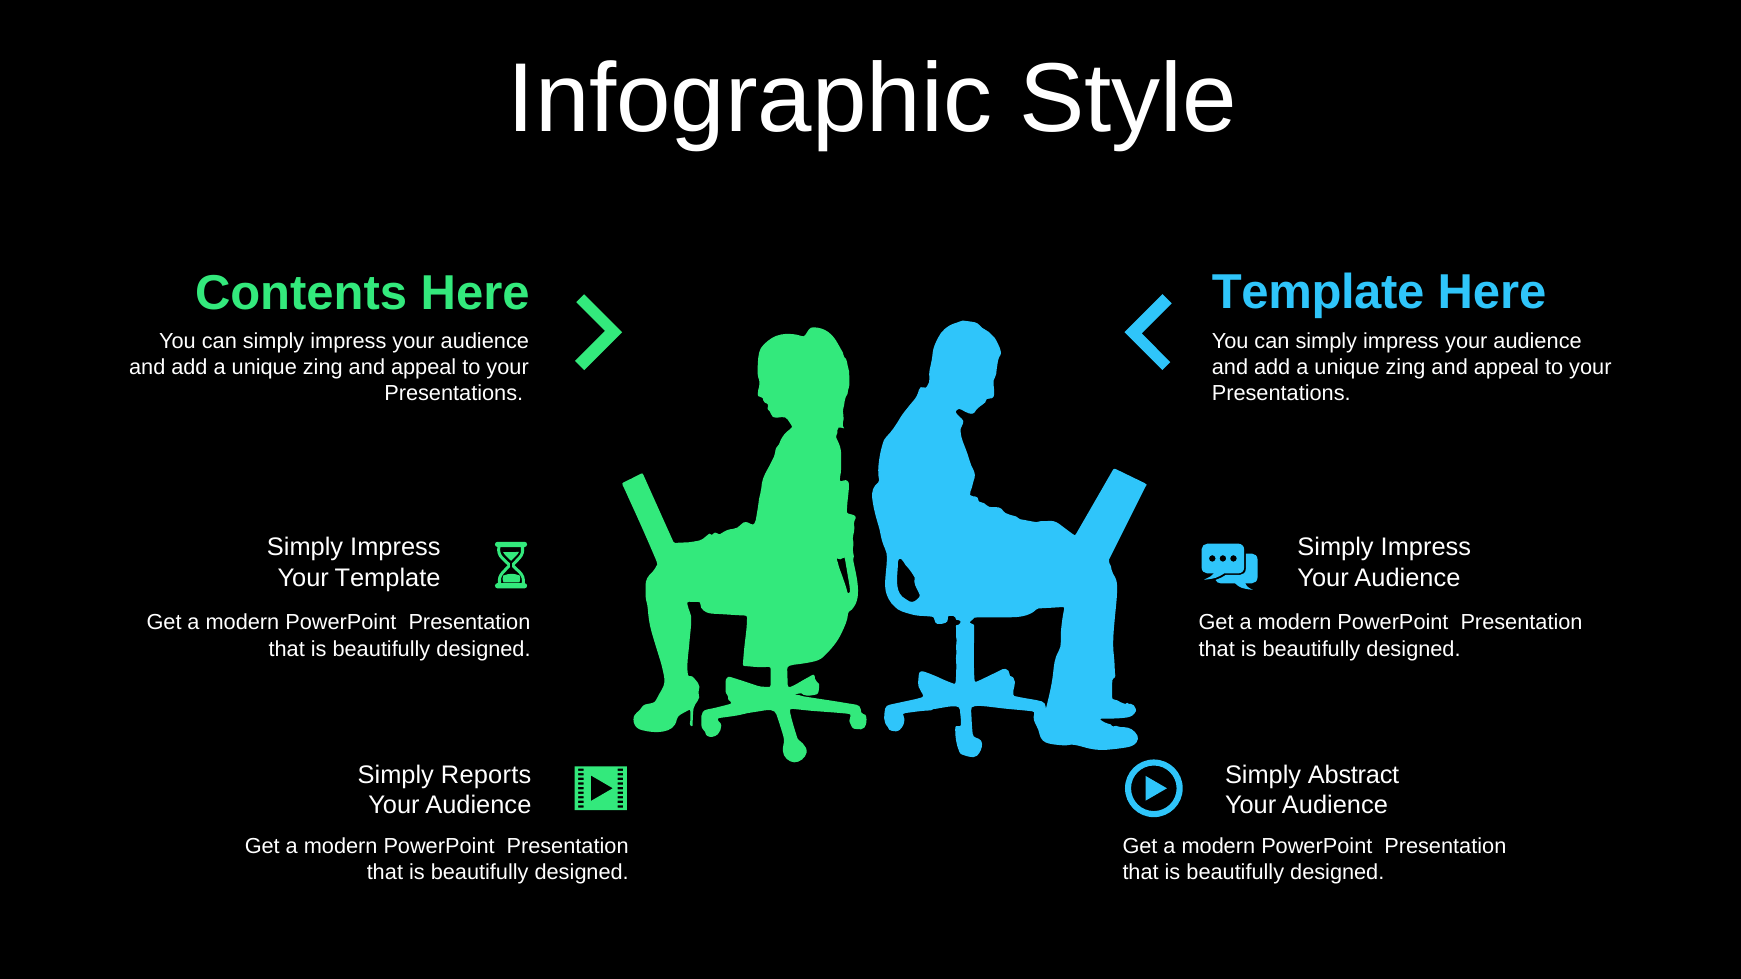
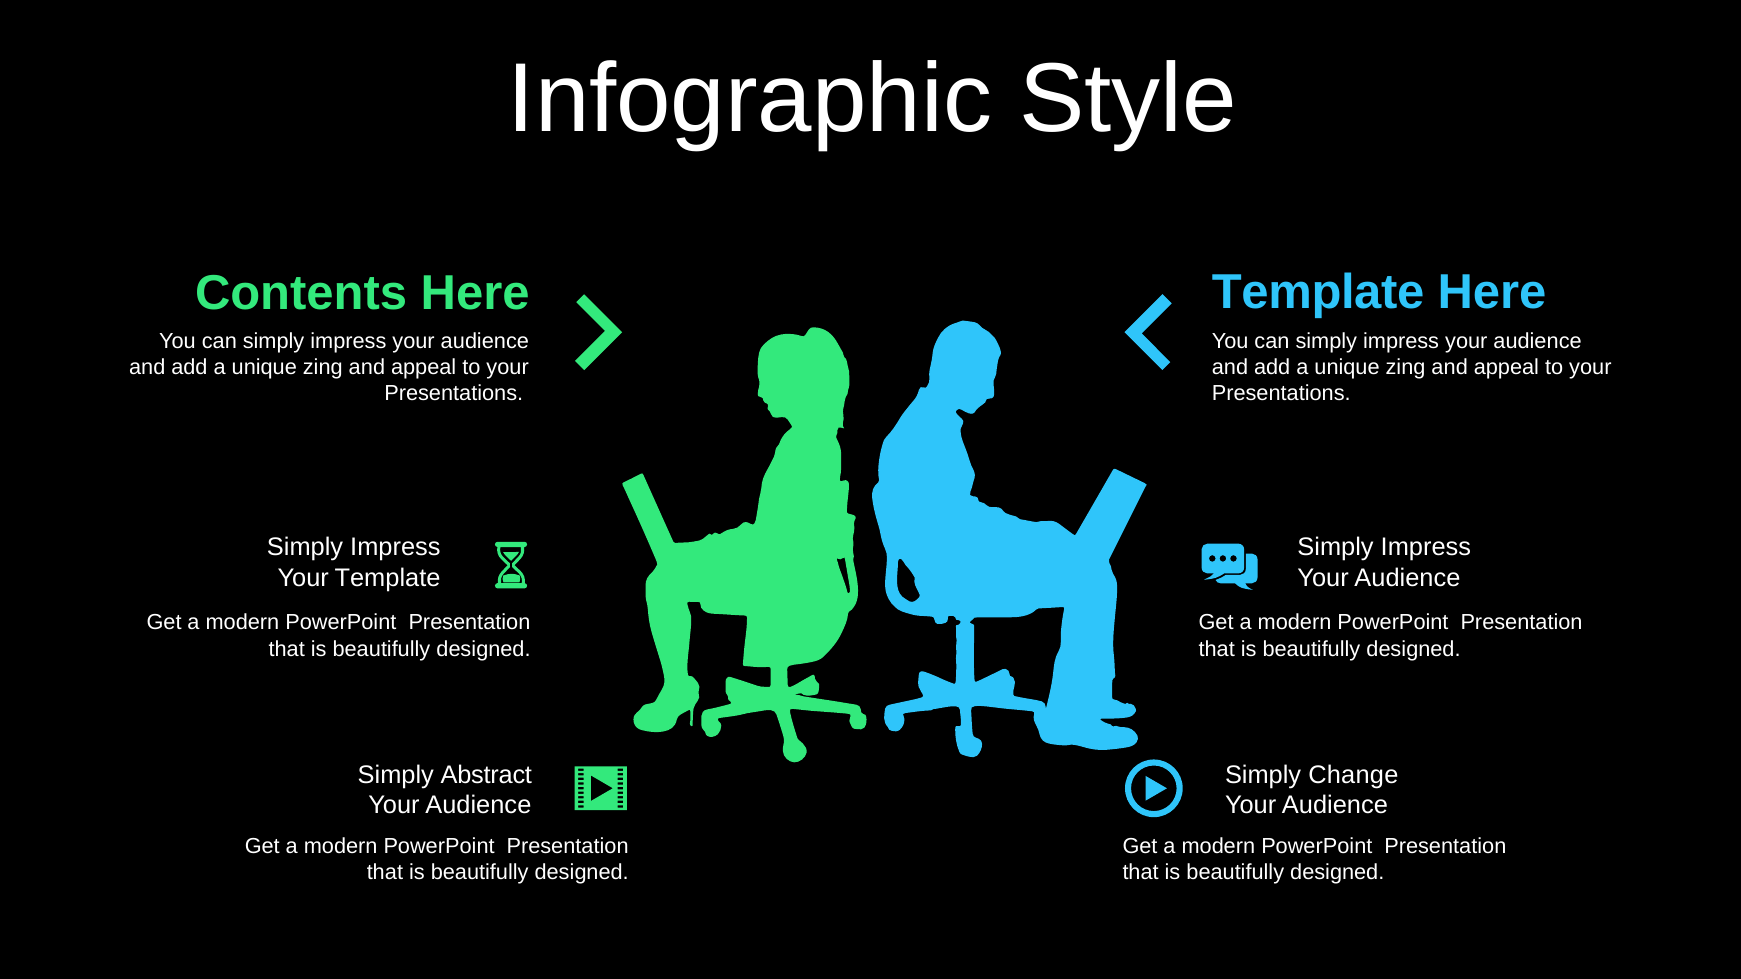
Reports: Reports -> Abstract
Abstract: Abstract -> Change
